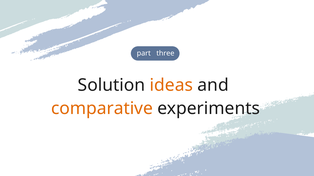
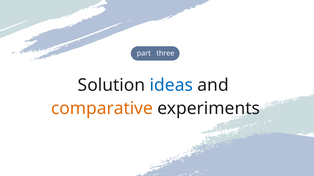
ideas colour: orange -> blue
